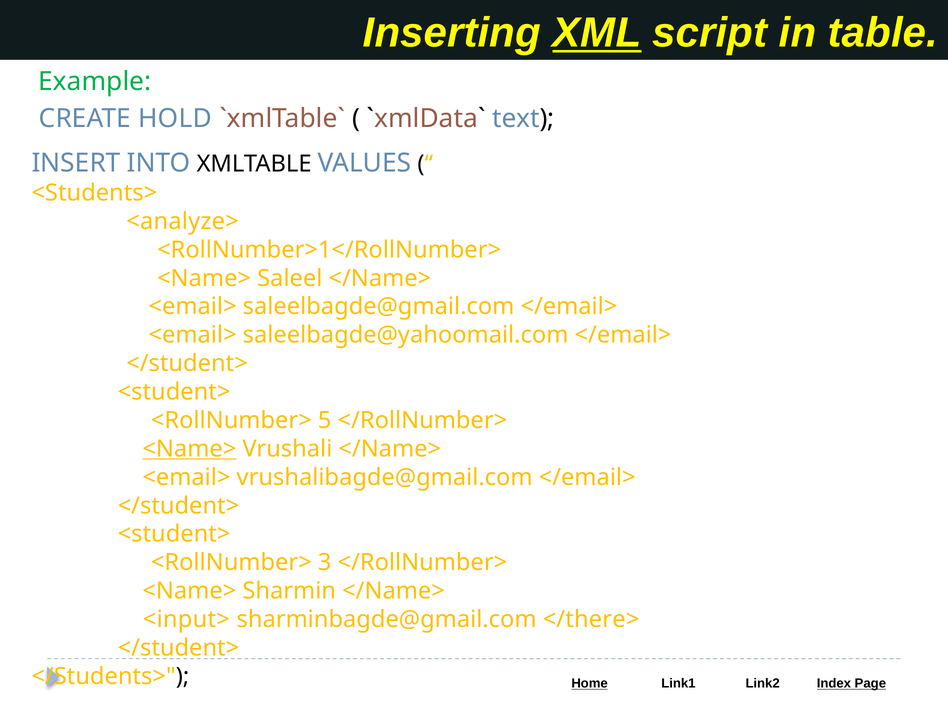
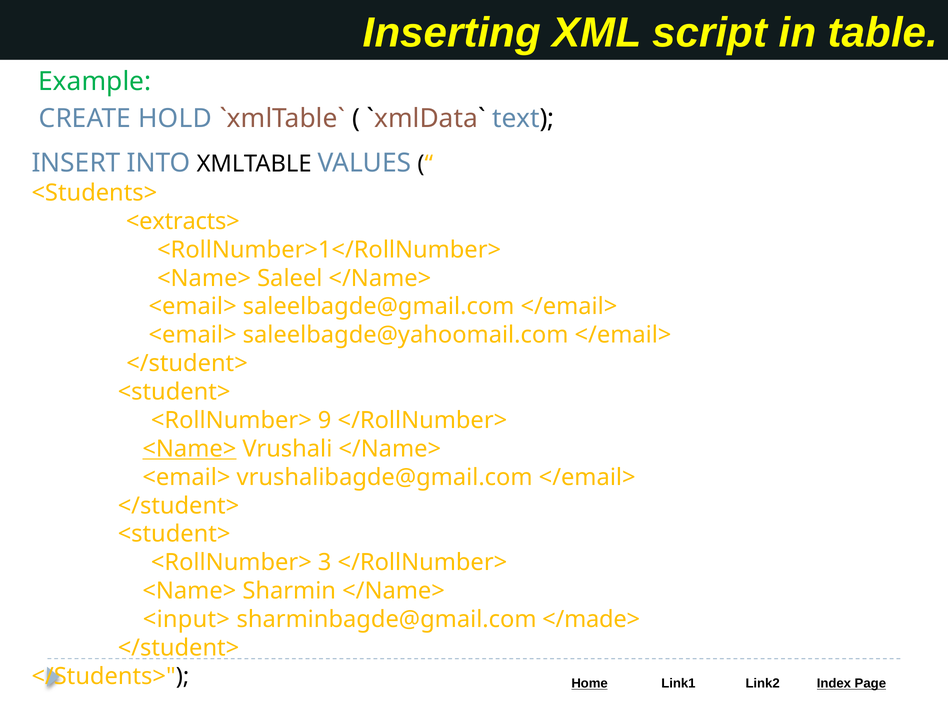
XML underline: present -> none
<analyze>: <analyze> -> <extracts>
5: 5 -> 9
</there>: </there> -> </made>
